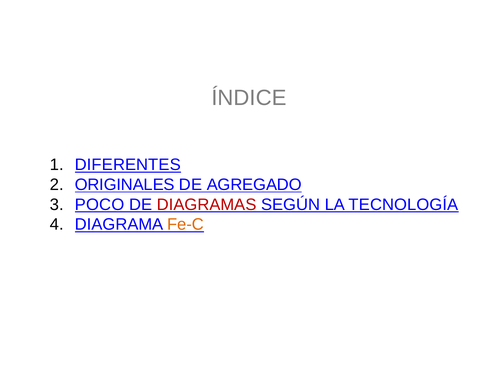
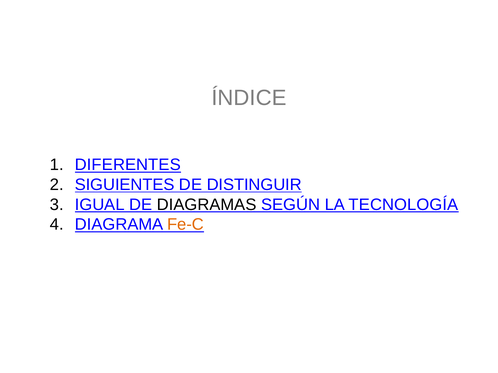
ORIGINALES: ORIGINALES -> SIGUIENTES
AGREGADO: AGREGADO -> DISTINGUIR
POCO: POCO -> IGUAL
DIAGRAMAS colour: red -> black
